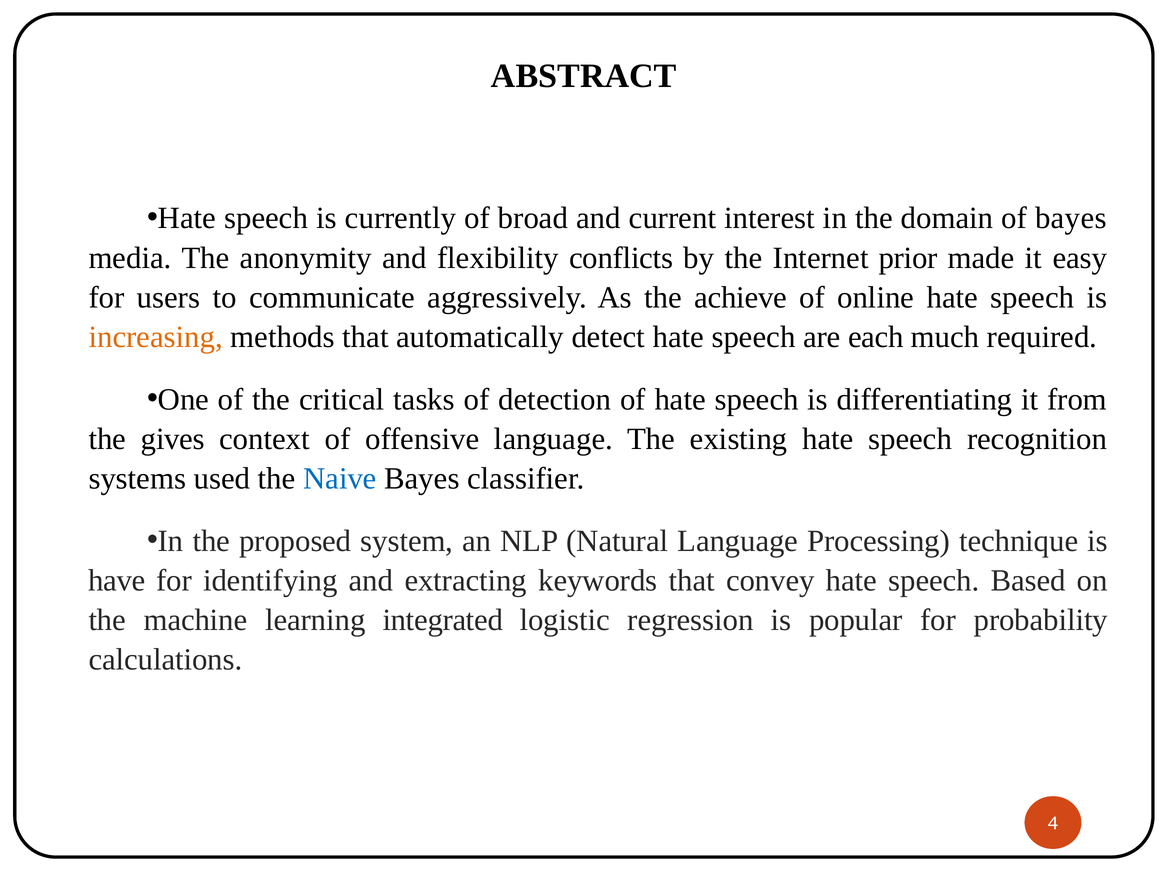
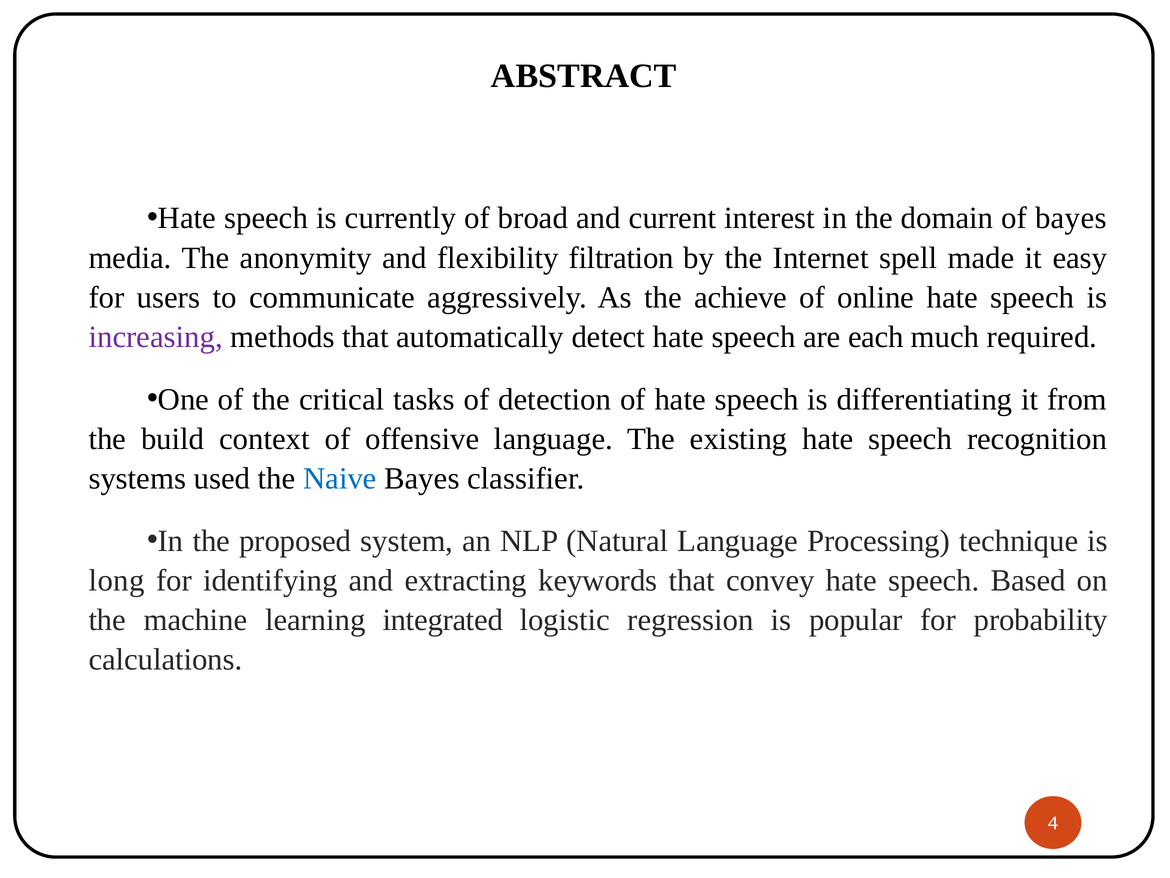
conflicts: conflicts -> filtration
prior: prior -> spell
increasing colour: orange -> purple
gives: gives -> build
have: have -> long
